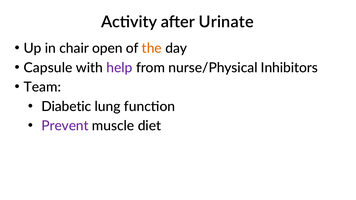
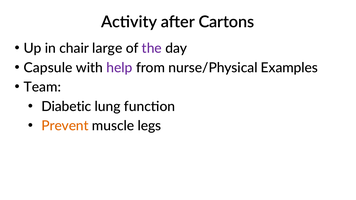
Urinate: Urinate -> Cartons
open: open -> large
the colour: orange -> purple
Inhibitors: Inhibitors -> Examples
Prevent colour: purple -> orange
diet: diet -> legs
